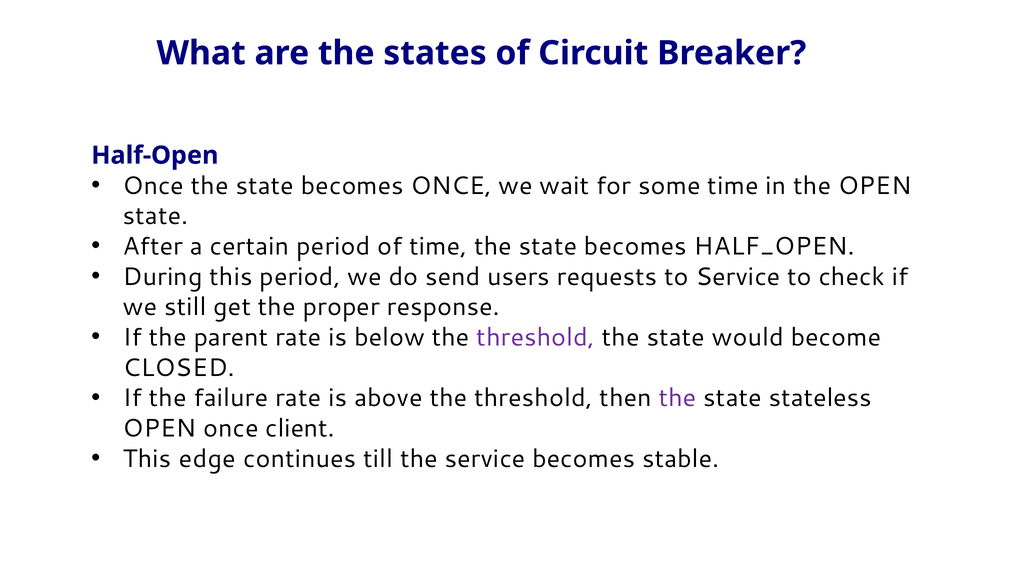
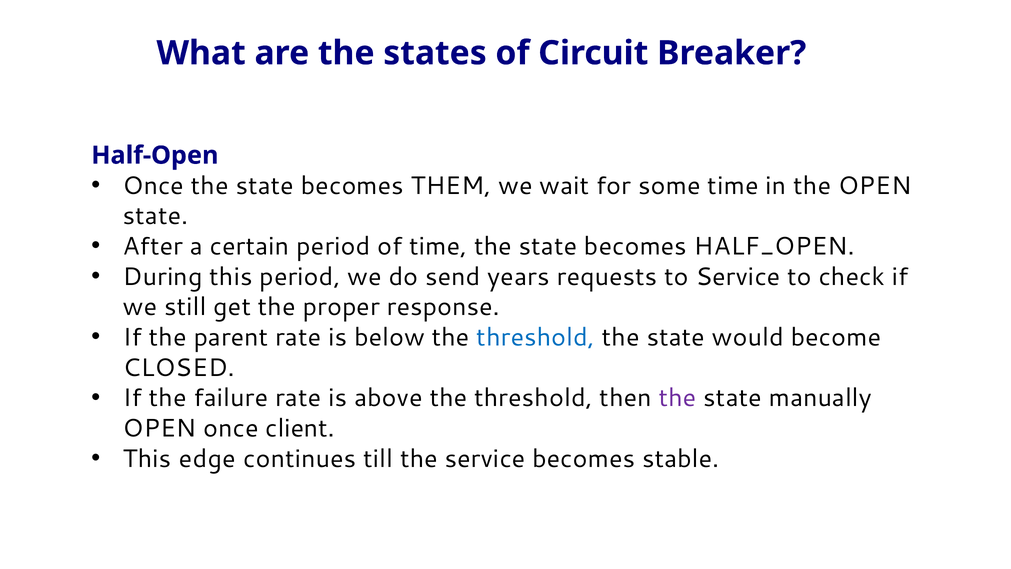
becomes ONCE: ONCE -> THEM
users: users -> years
threshold at (536, 337) colour: purple -> blue
stateless: stateless -> manually
